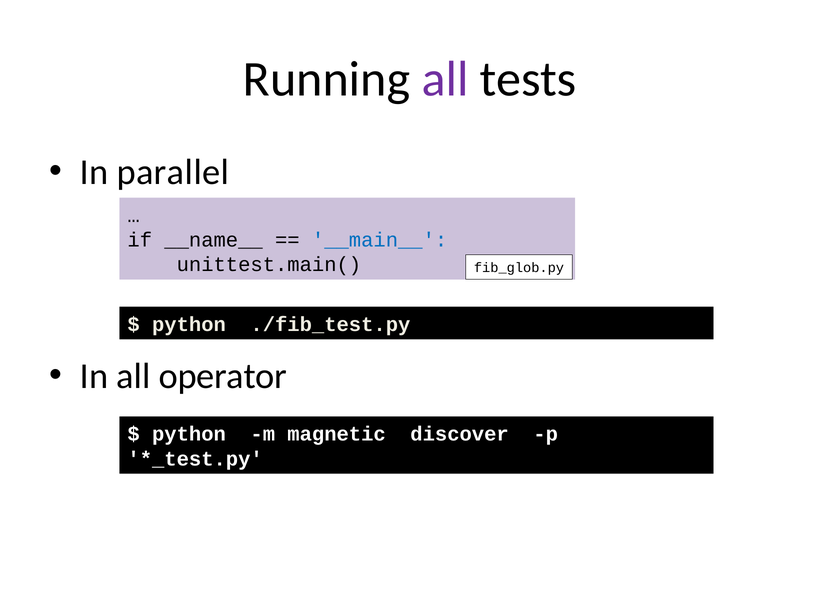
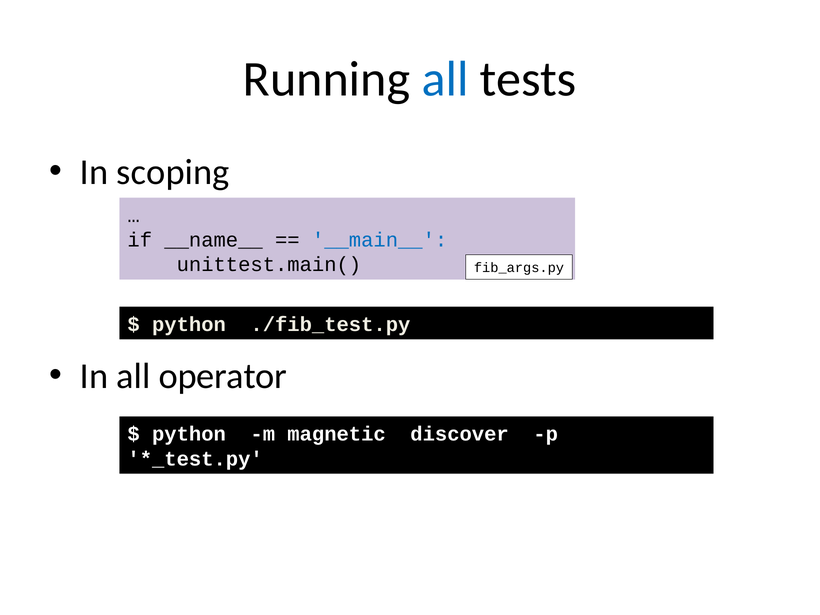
all at (445, 79) colour: purple -> blue
parallel: parallel -> scoping
fib_glob.py: fib_glob.py -> fib_args.py
